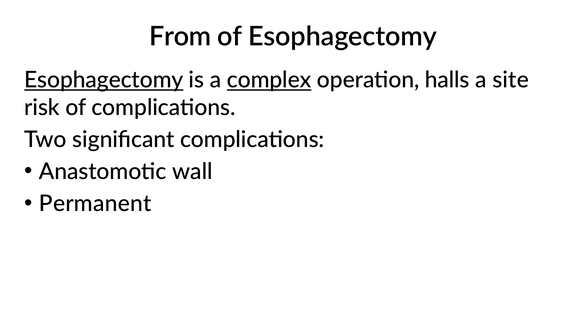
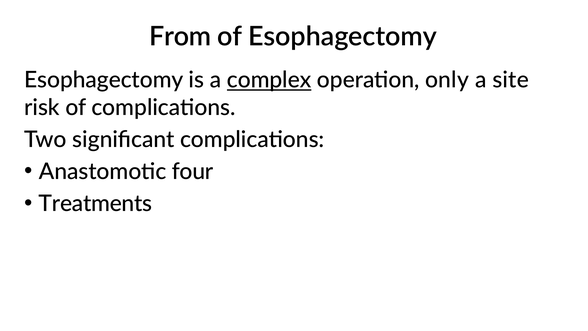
Esophagectomy at (104, 80) underline: present -> none
halls: halls -> only
wall: wall -> four
Permanent: Permanent -> Treatments
